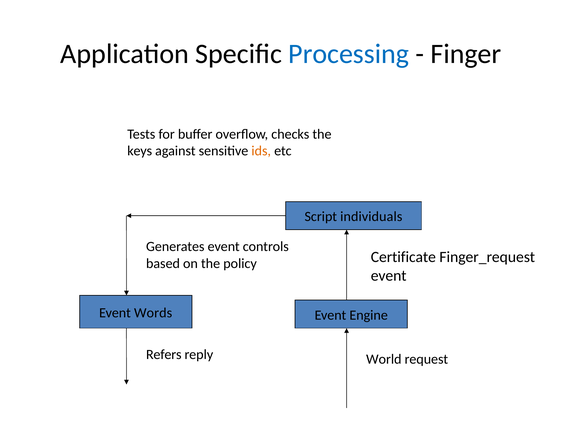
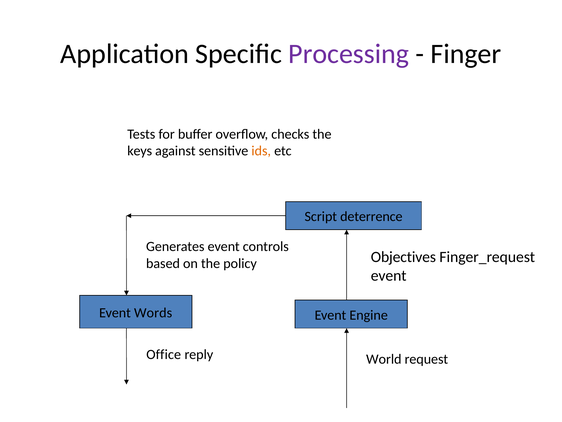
Processing colour: blue -> purple
individuals: individuals -> deterrence
Certificate: Certificate -> Objectives
Refers: Refers -> Office
